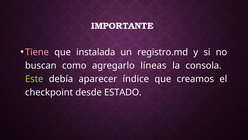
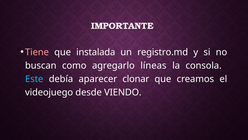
Este colour: light green -> light blue
índice: índice -> clonar
checkpoint: checkpoint -> videojuego
ESTADO: ESTADO -> VIENDO
